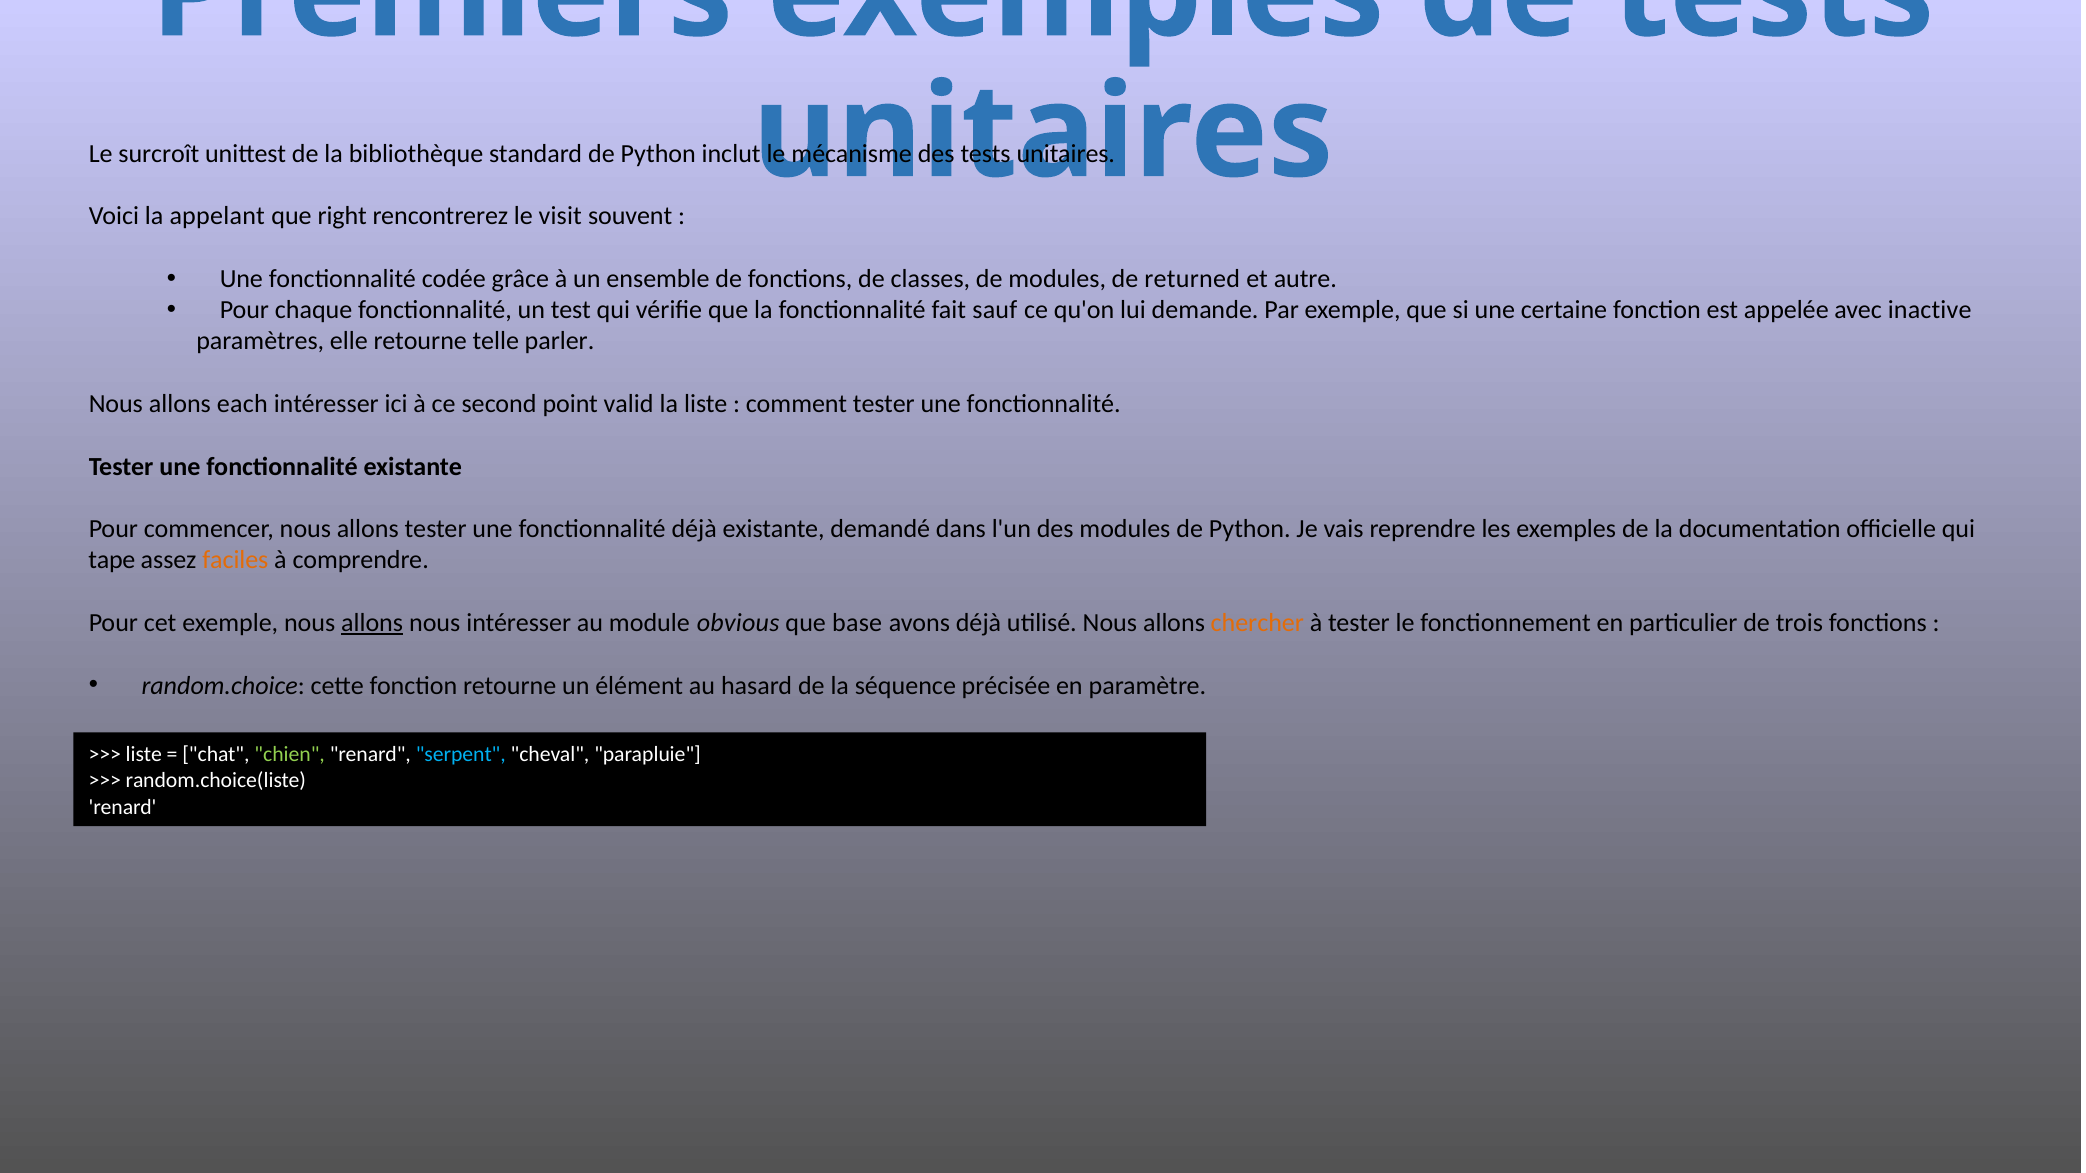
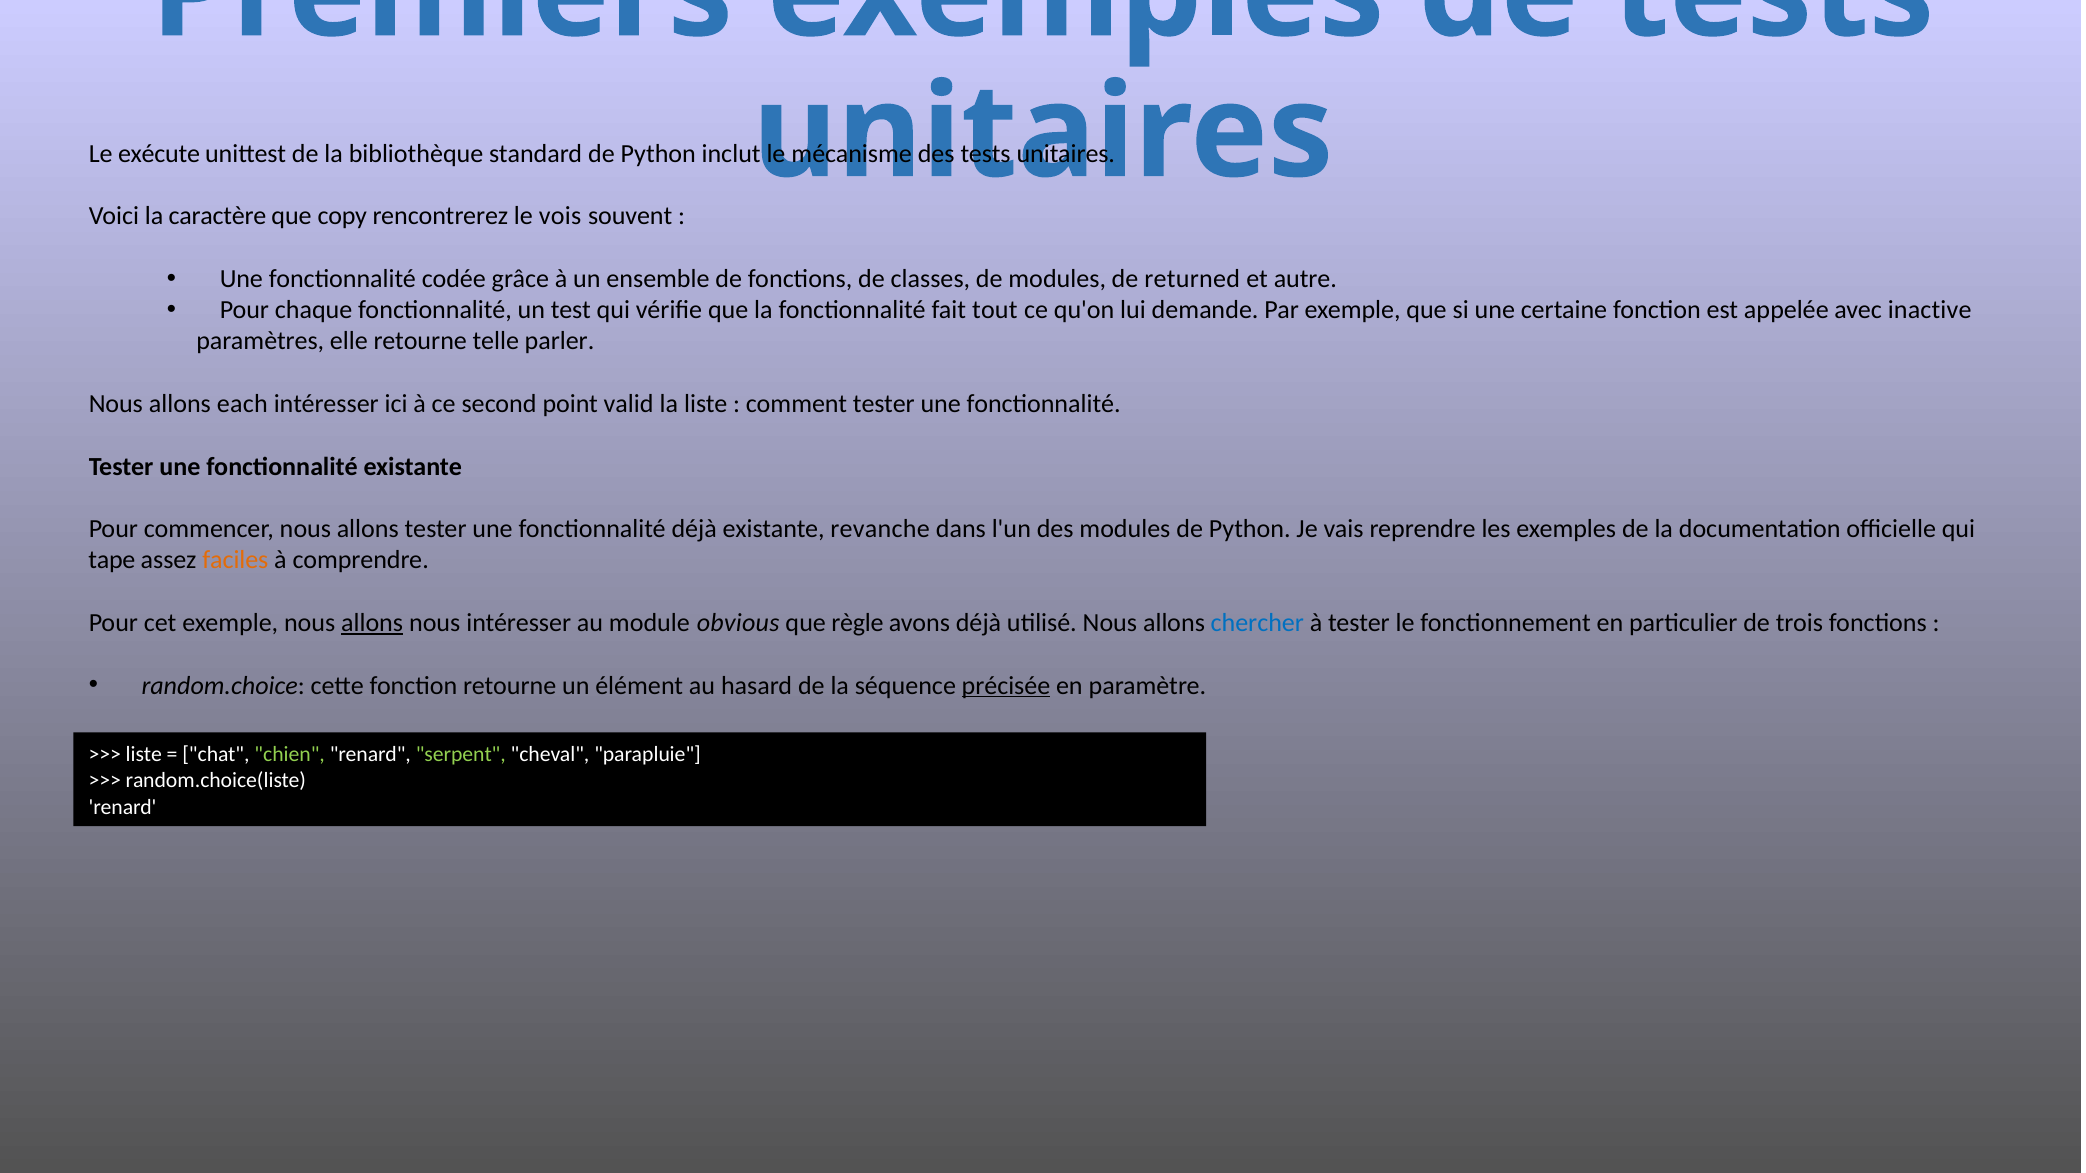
surcroît: surcroît -> exécute
appelant: appelant -> caractère
right: right -> copy
visit: visit -> vois
sauf: sauf -> tout
demandé: demandé -> revanche
base: base -> règle
chercher colour: orange -> blue
précisée underline: none -> present
serpent colour: light blue -> light green
